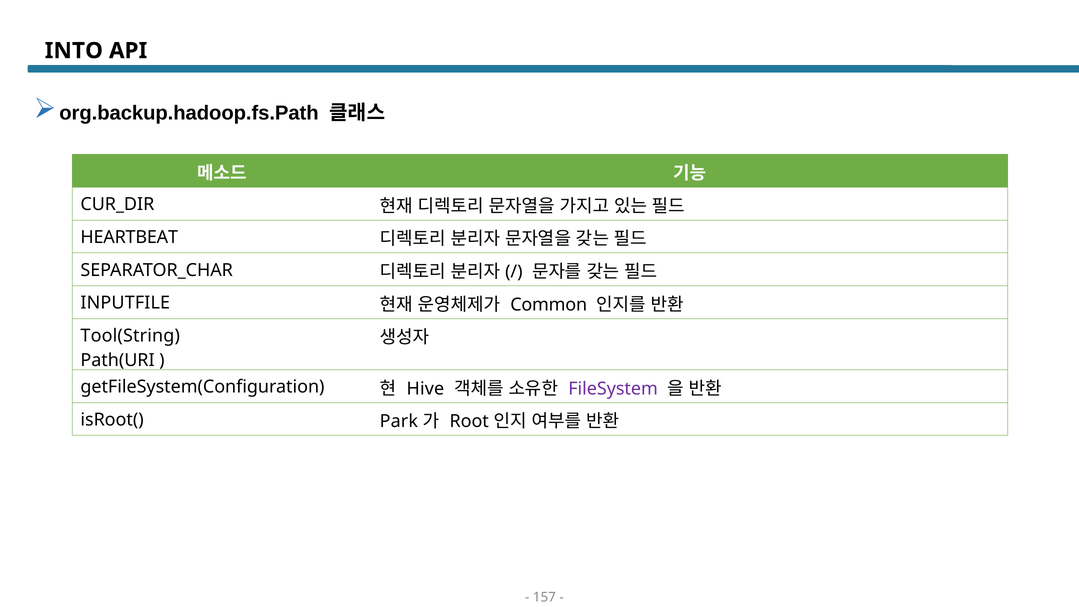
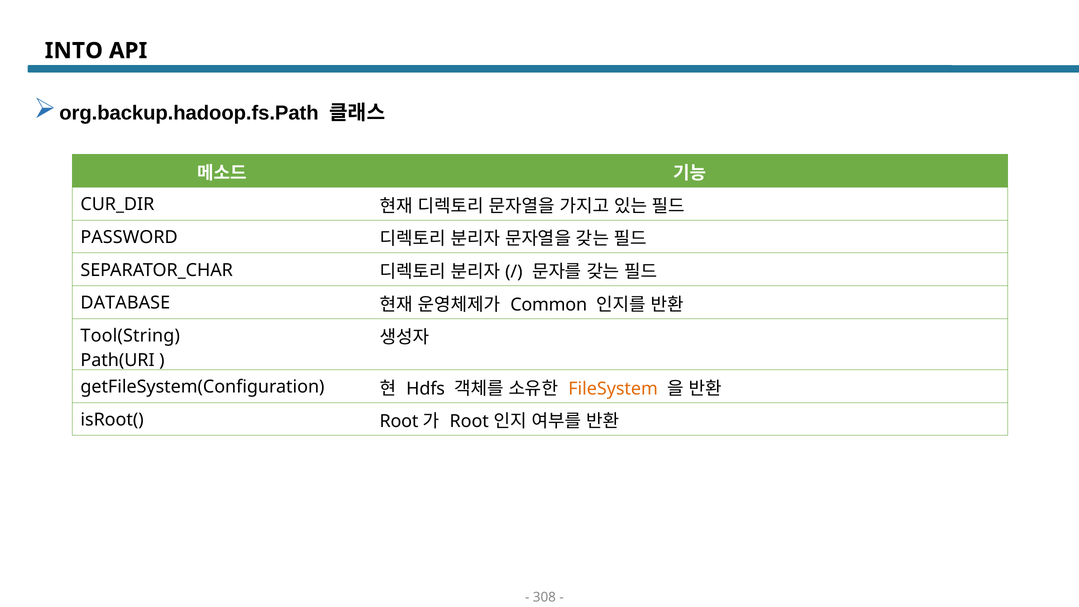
HEARTBEAT: HEARTBEAT -> PASSWORD
INPUTFILE: INPUTFILE -> DATABASE
Hive: Hive -> Hdfs
FileSystem colour: purple -> orange
isRoot( Park: Park -> Root
157: 157 -> 308
